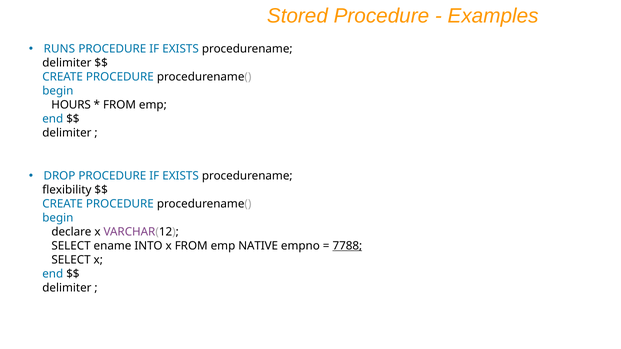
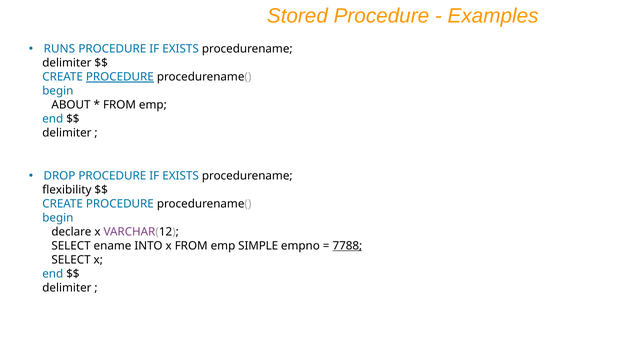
PROCEDURE at (120, 77) underline: none -> present
HOURS: HOURS -> ABOUT
NATIVE: NATIVE -> SIMPLE
